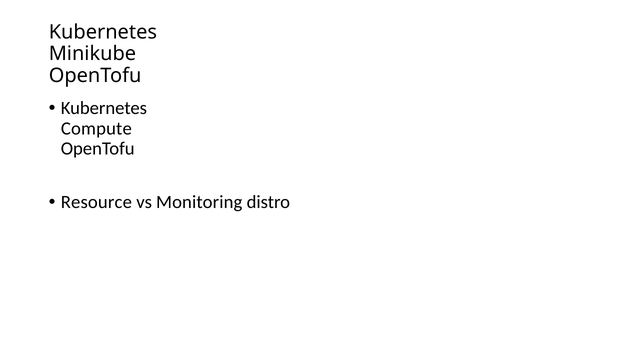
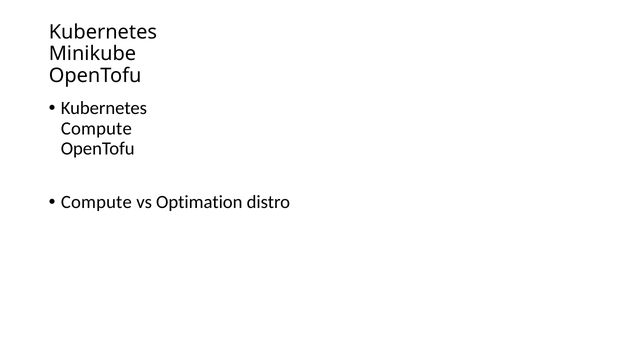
Resource at (96, 202): Resource -> Compute
Monitoring: Monitoring -> Optimation
